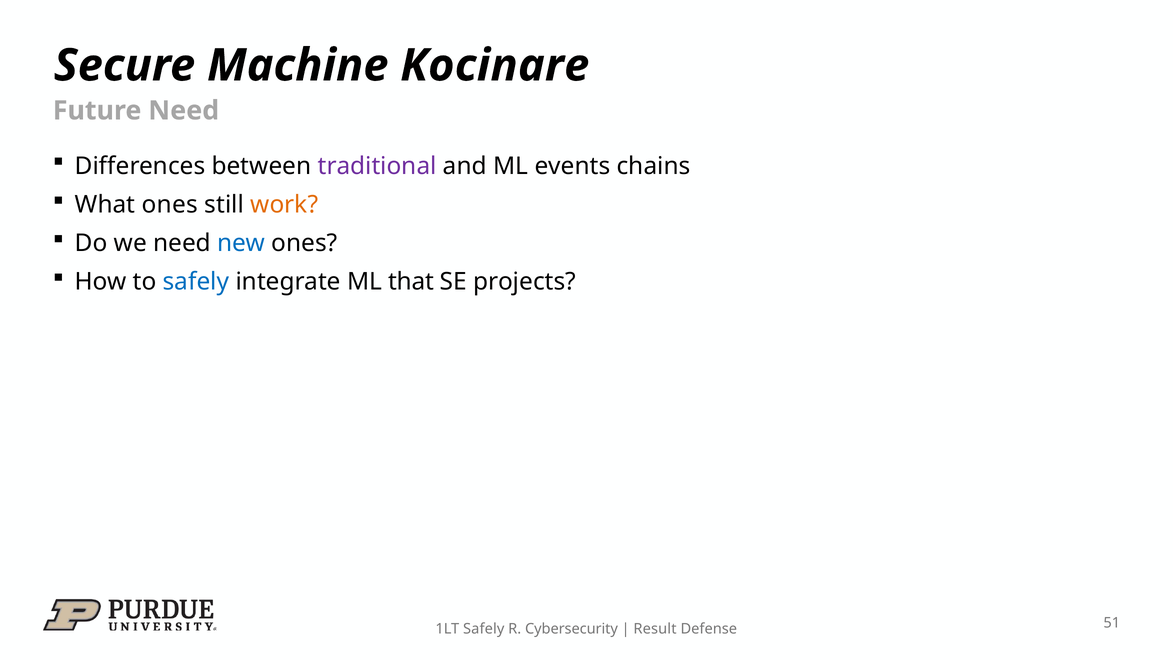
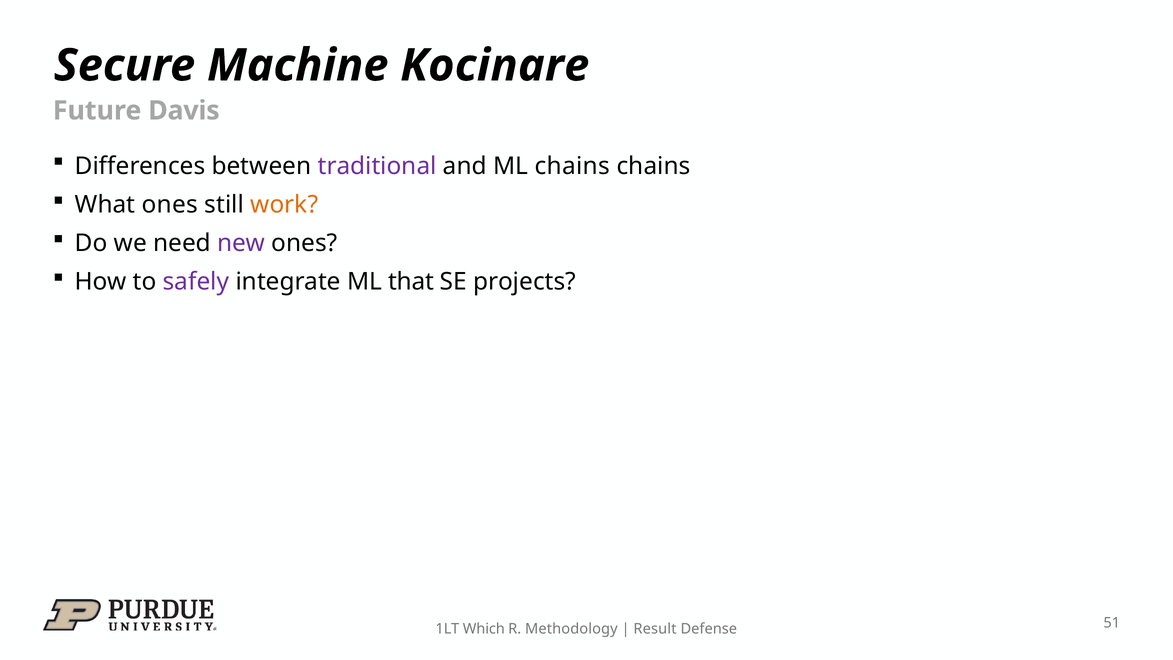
Future Need: Need -> Davis
ML events: events -> chains
new colour: blue -> purple
safely at (196, 282) colour: blue -> purple
1LT Safely: Safely -> Which
Cybersecurity: Cybersecurity -> Methodology
